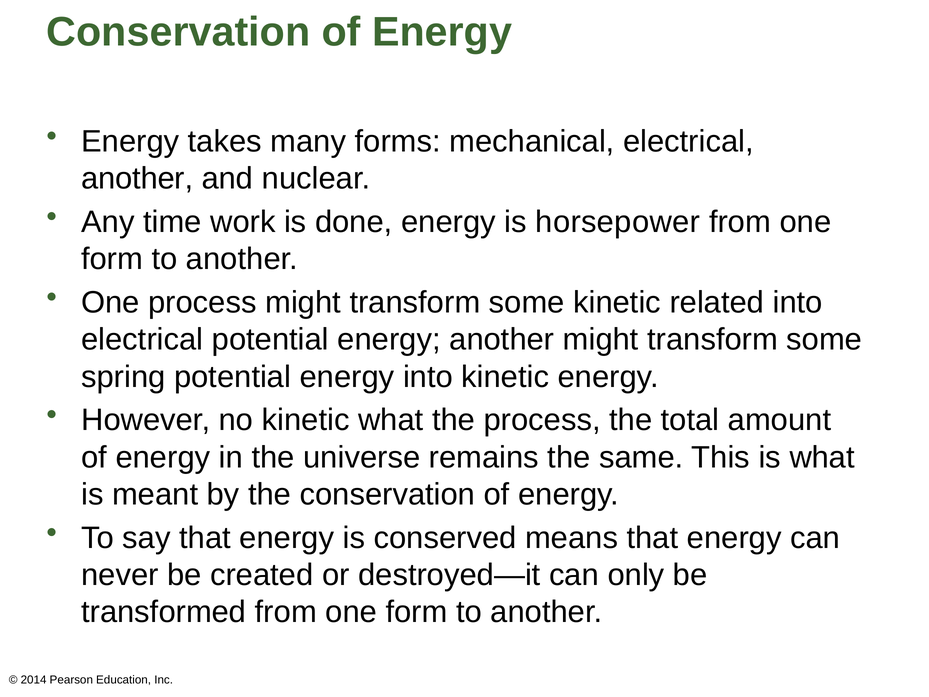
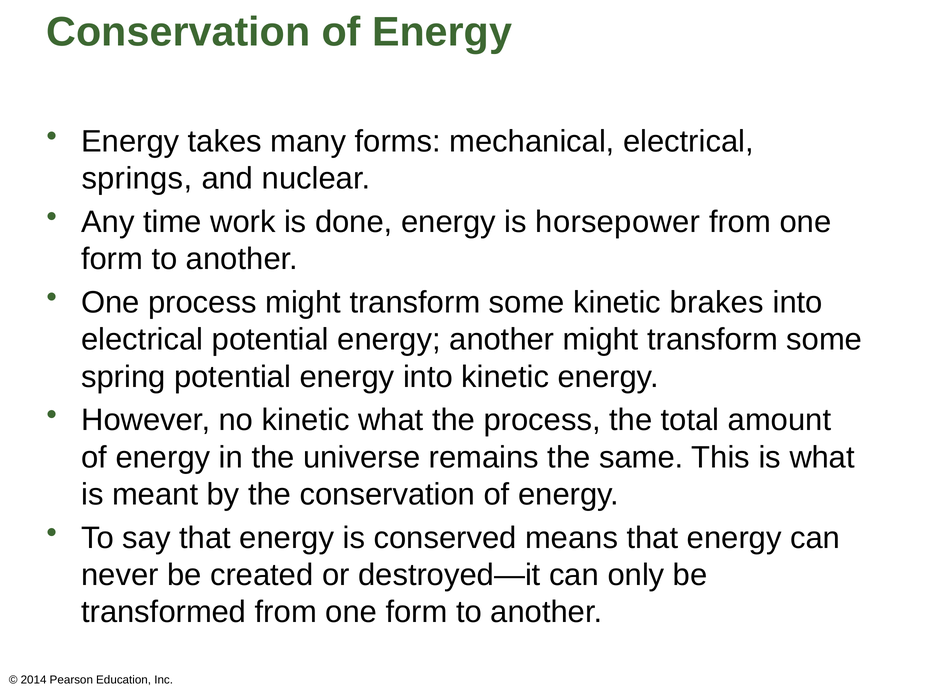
another at (137, 179): another -> springs
related: related -> brakes
